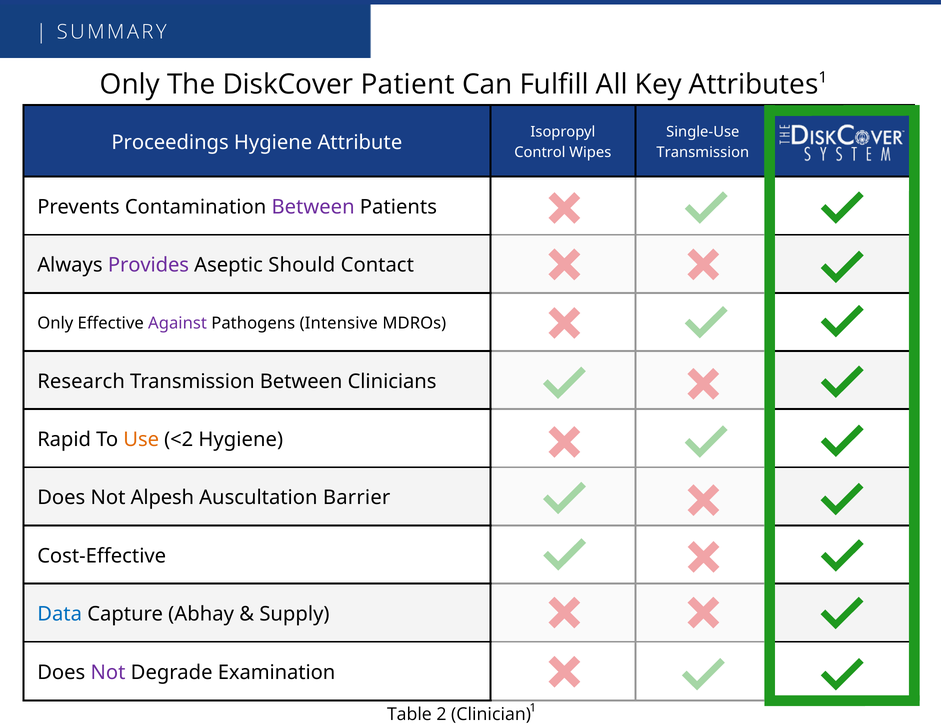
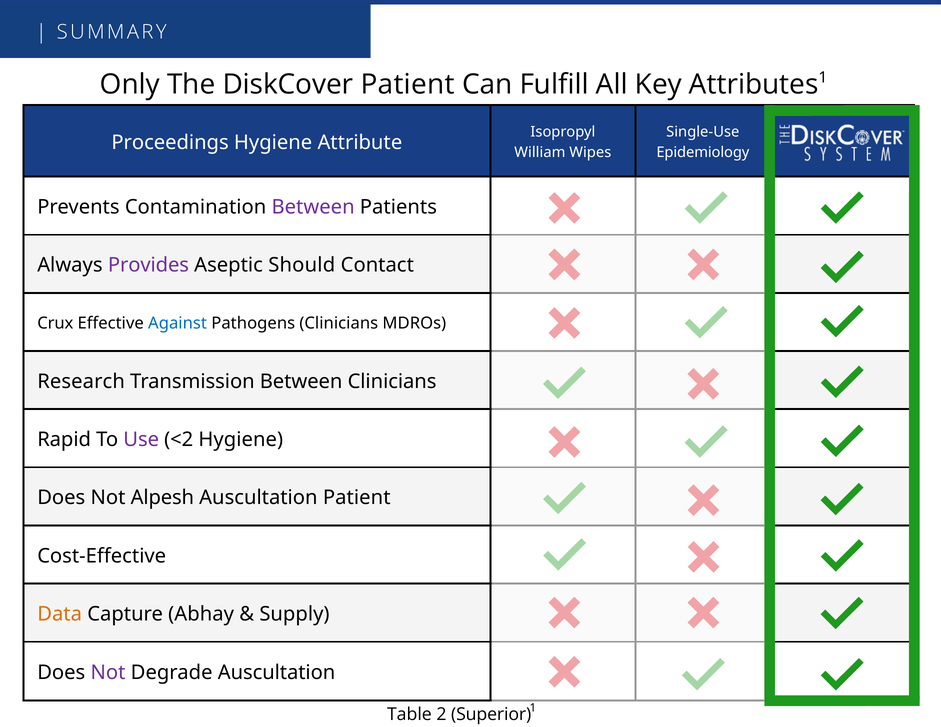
Control: Control -> William
Transmission at (703, 152): Transmission -> Epidemiology
Only at (55, 323): Only -> Crux
Against colour: purple -> blue
Pathogens Intensive: Intensive -> Clinicians
Use colour: orange -> purple
Auscultation Barrier: Barrier -> Patient
Data colour: blue -> orange
Degrade Examination: Examination -> Auscultation
Clinician: Clinician -> Superior
